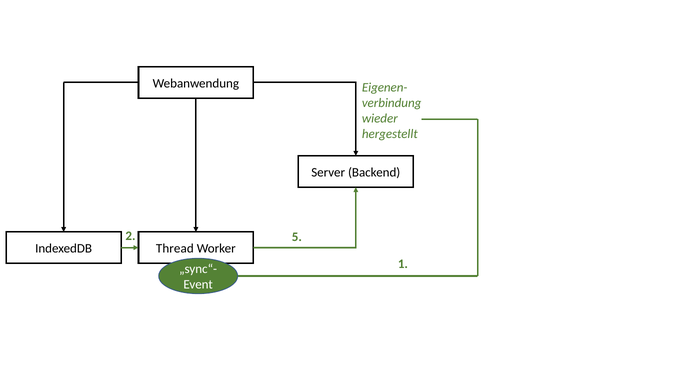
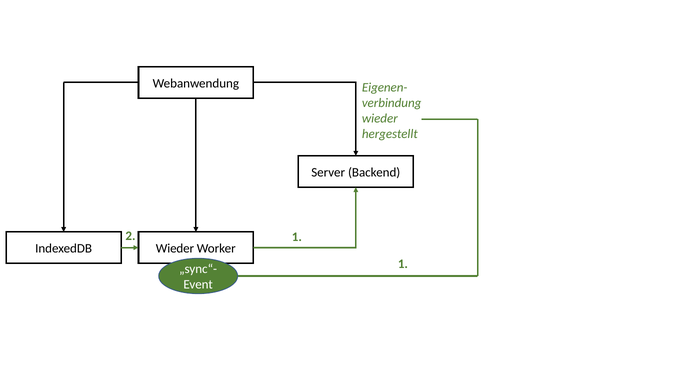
2 5: 5 -> 1
Thread at (175, 249): Thread -> Wieder
